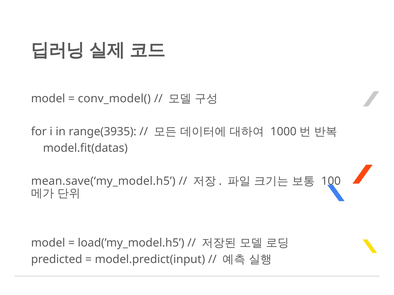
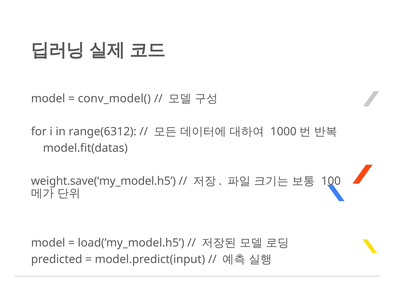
range(3935: range(3935 -> range(6312
mean.save(‘my_model.h5: mean.save(‘my_model.h5 -> weight.save(‘my_model.h5
